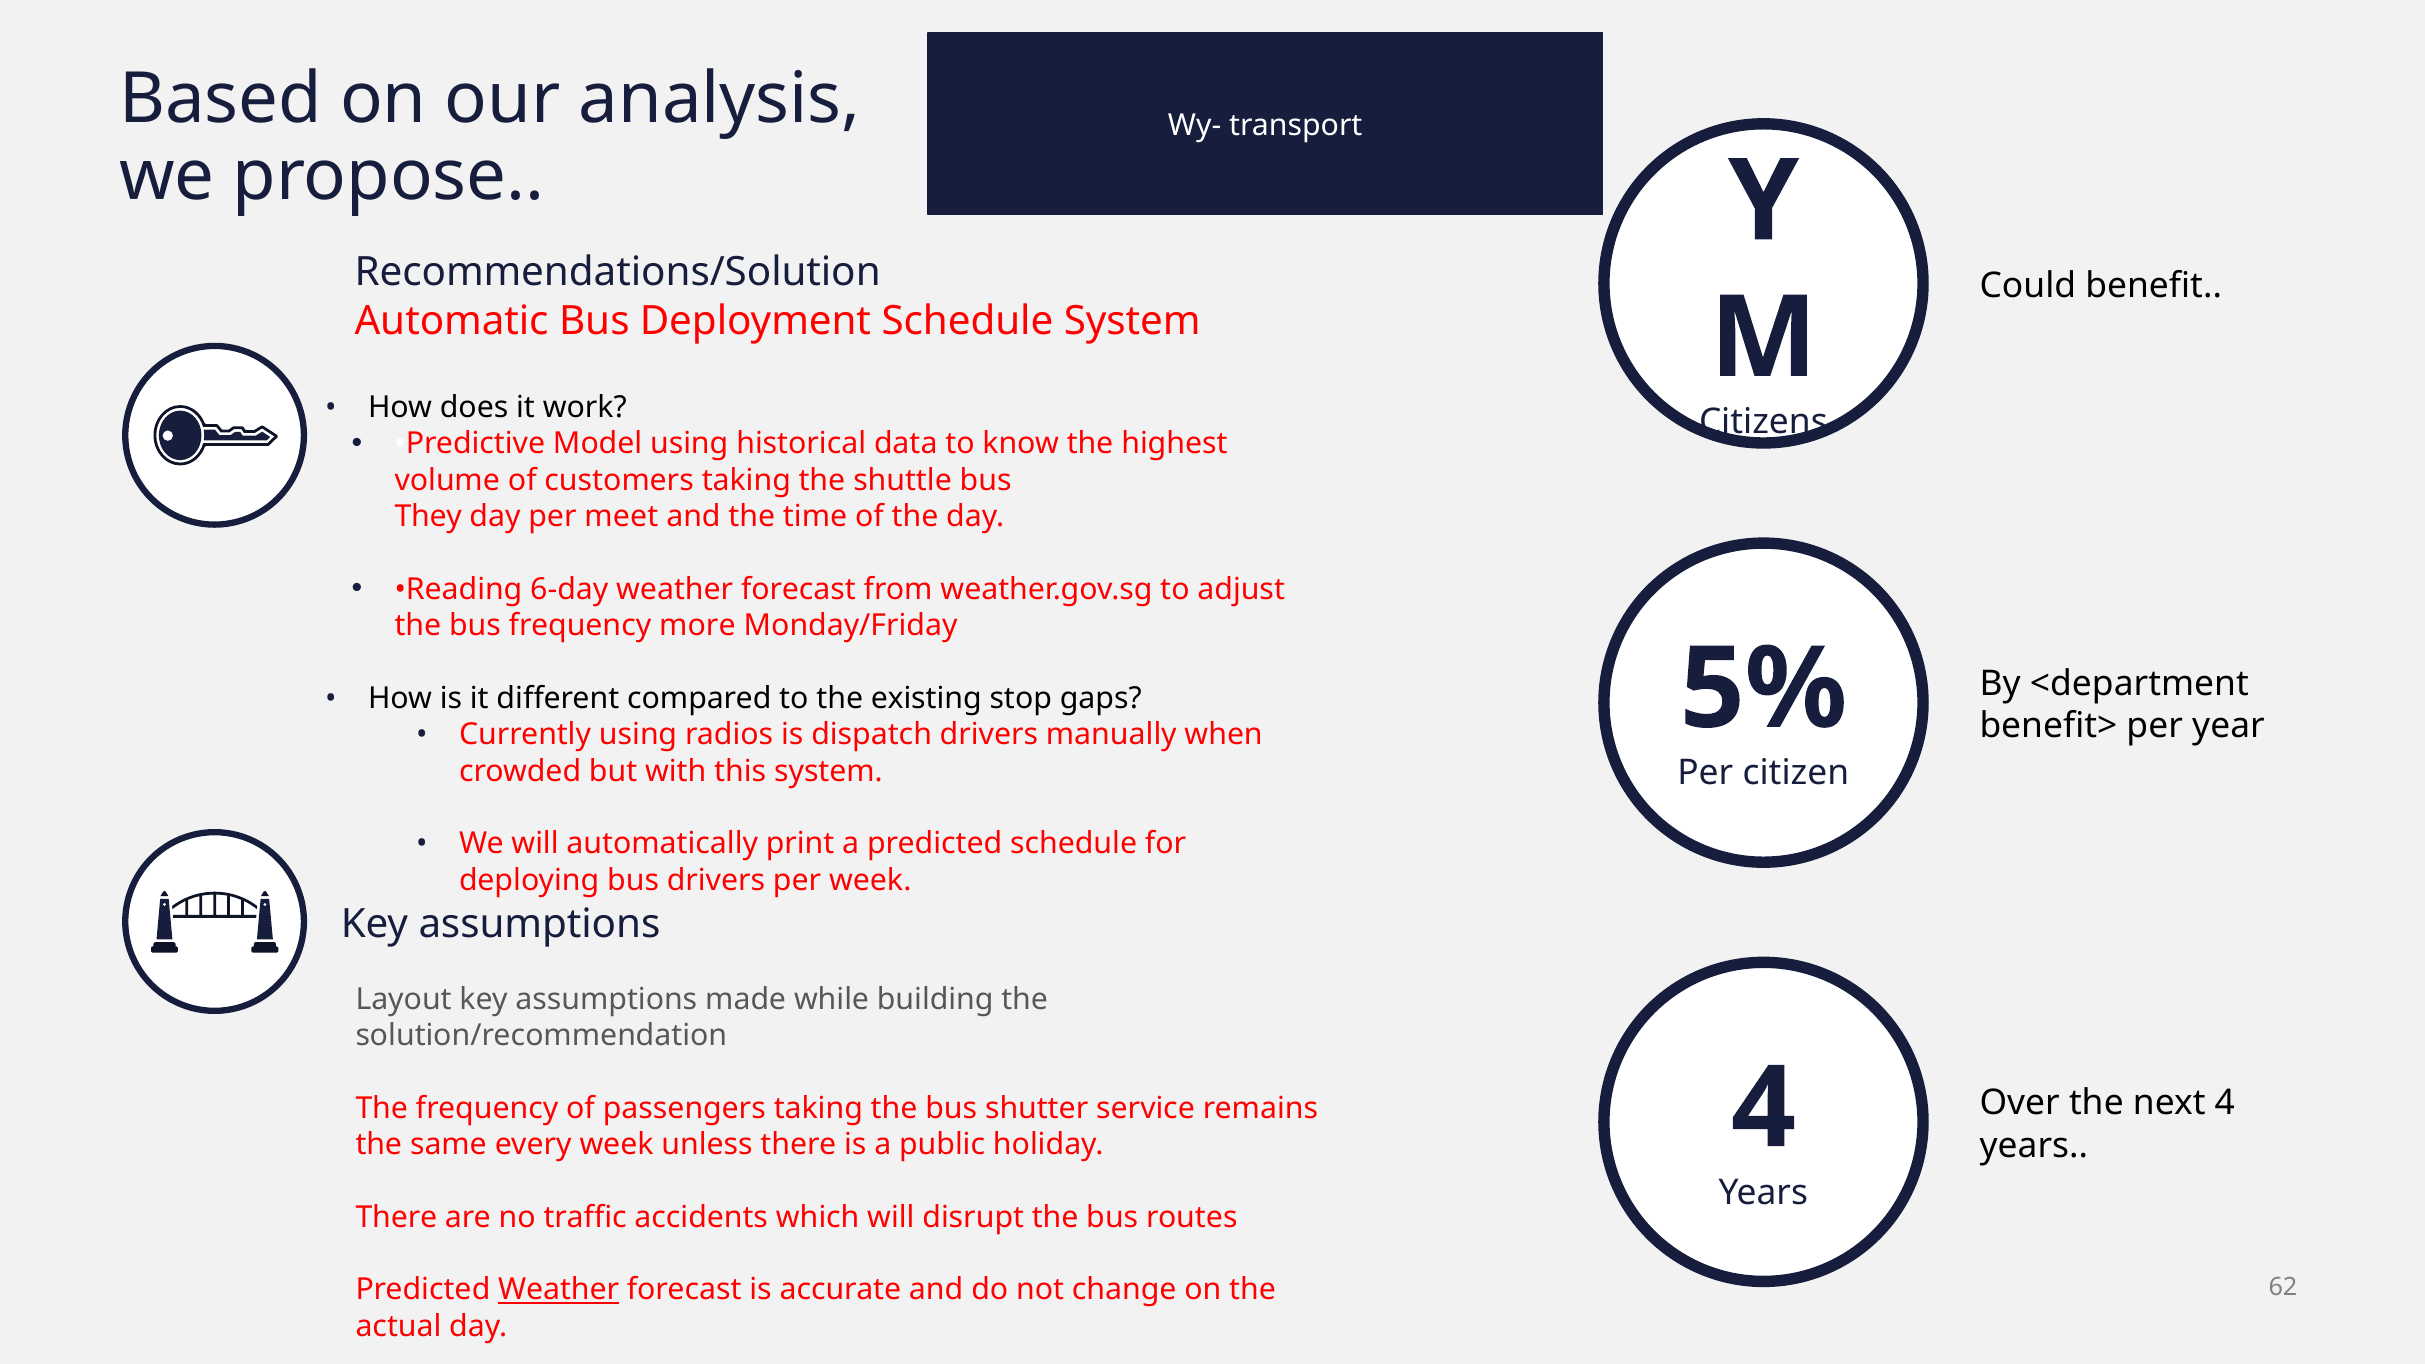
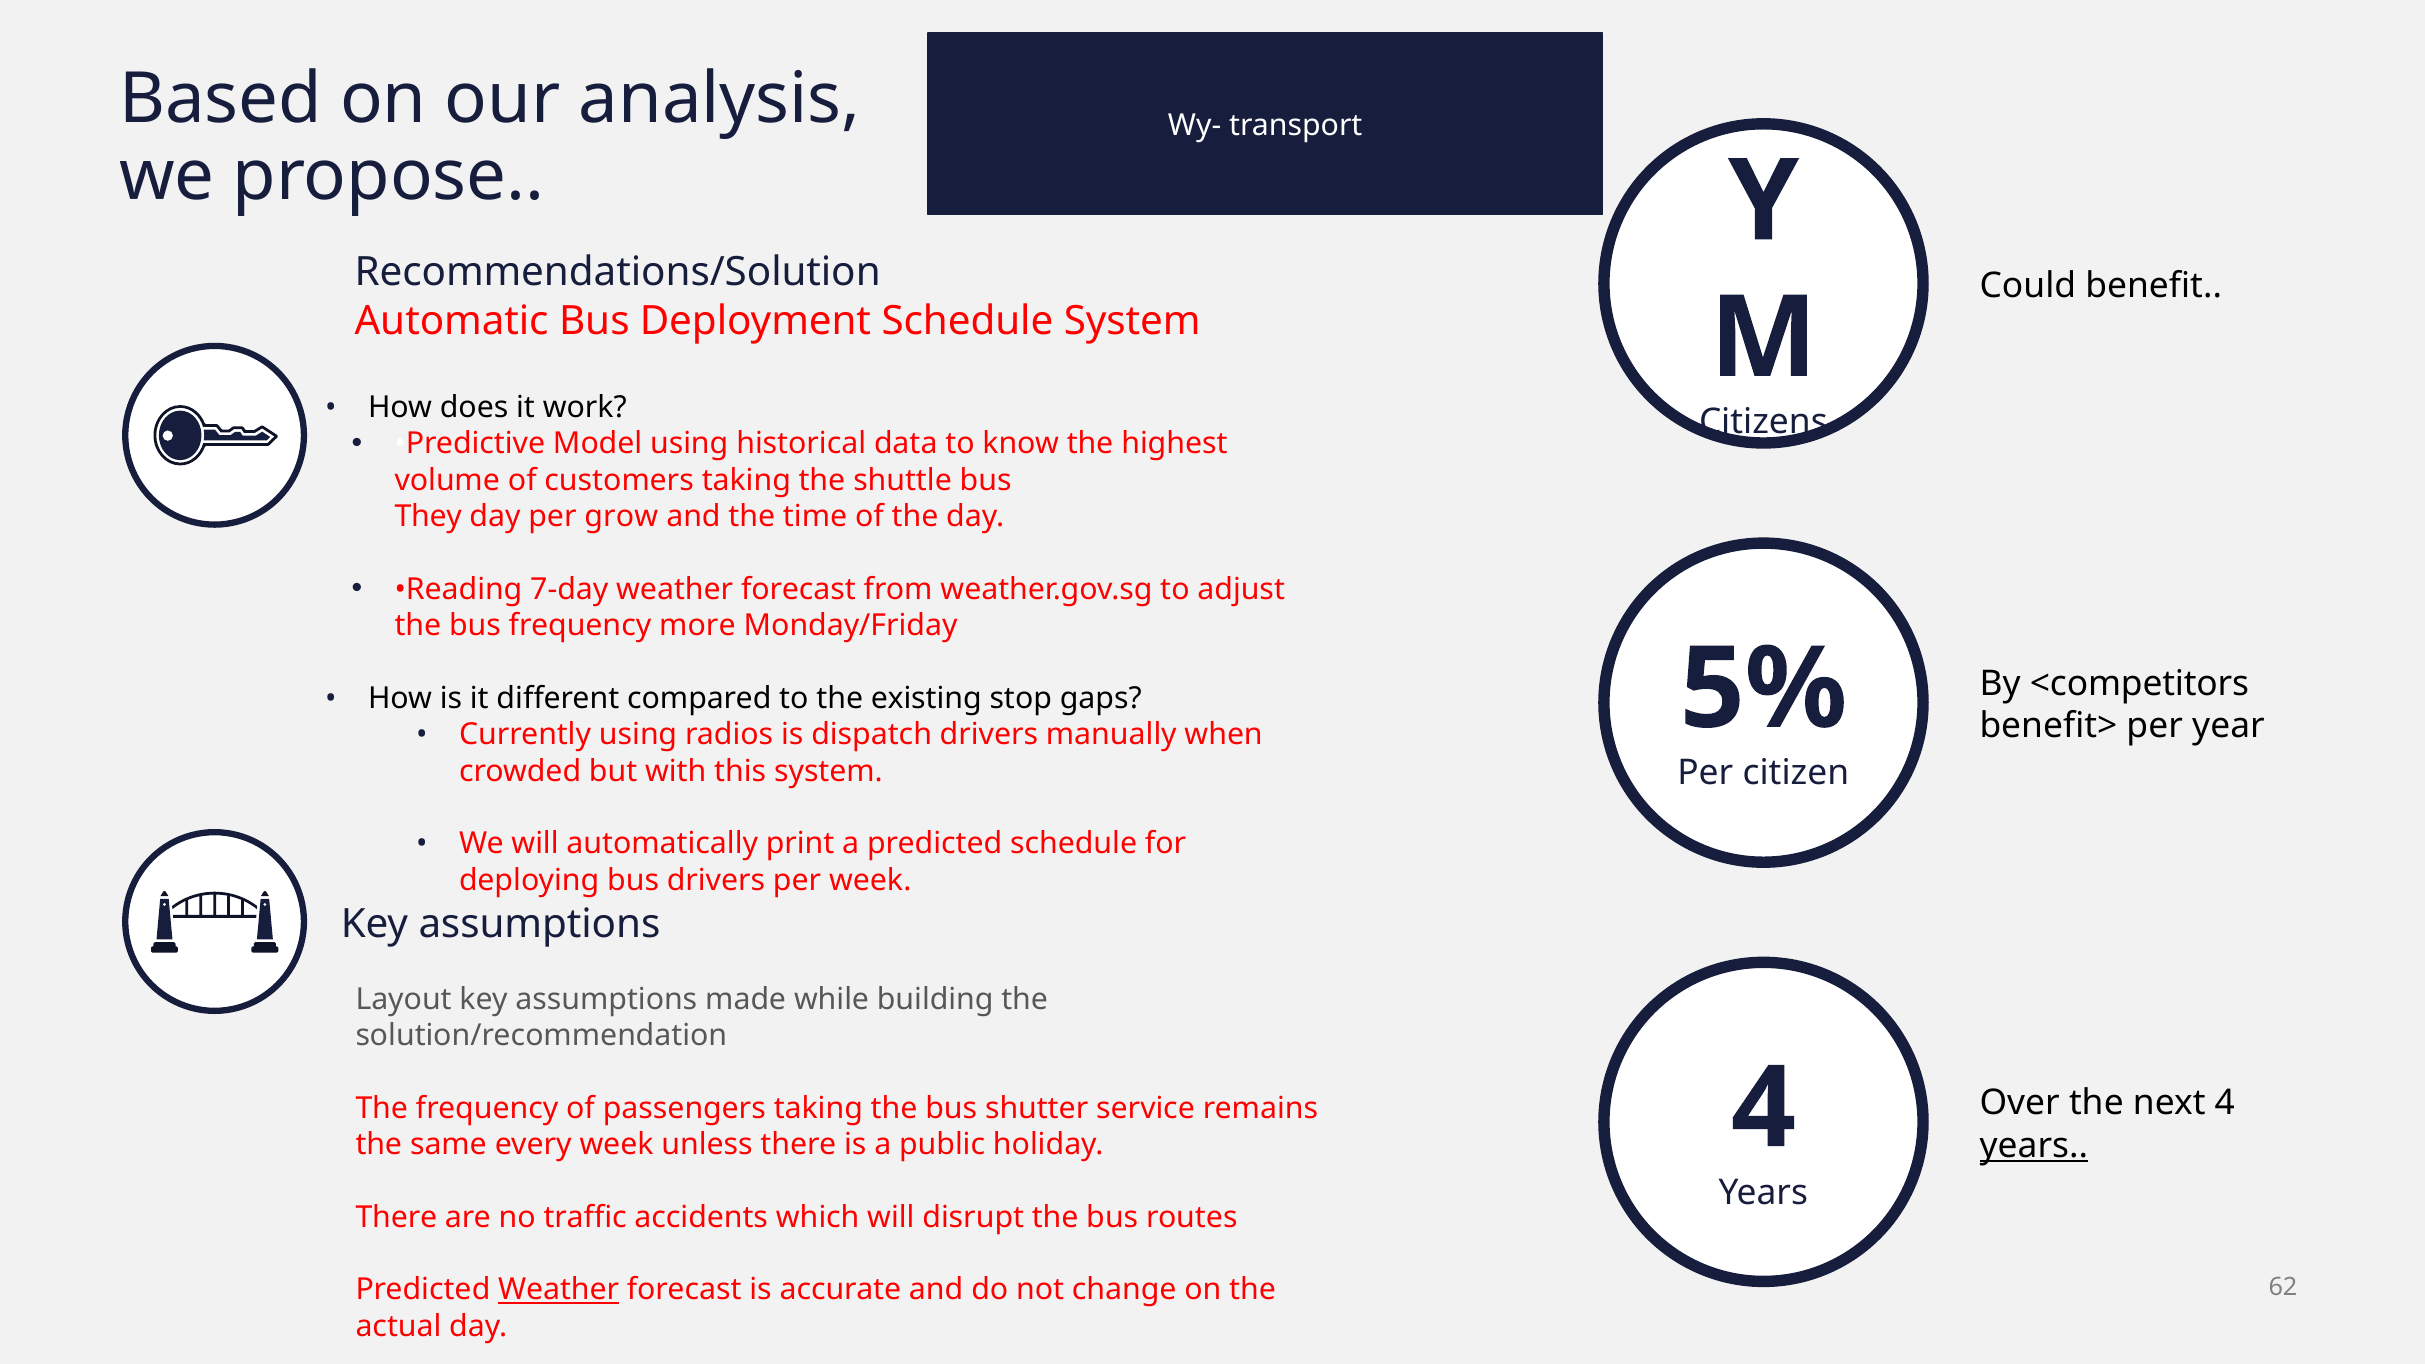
meet: meet -> grow
6-day: 6-day -> 7-day
<department: <department -> <competitors
years at (2034, 1146) underline: none -> present
